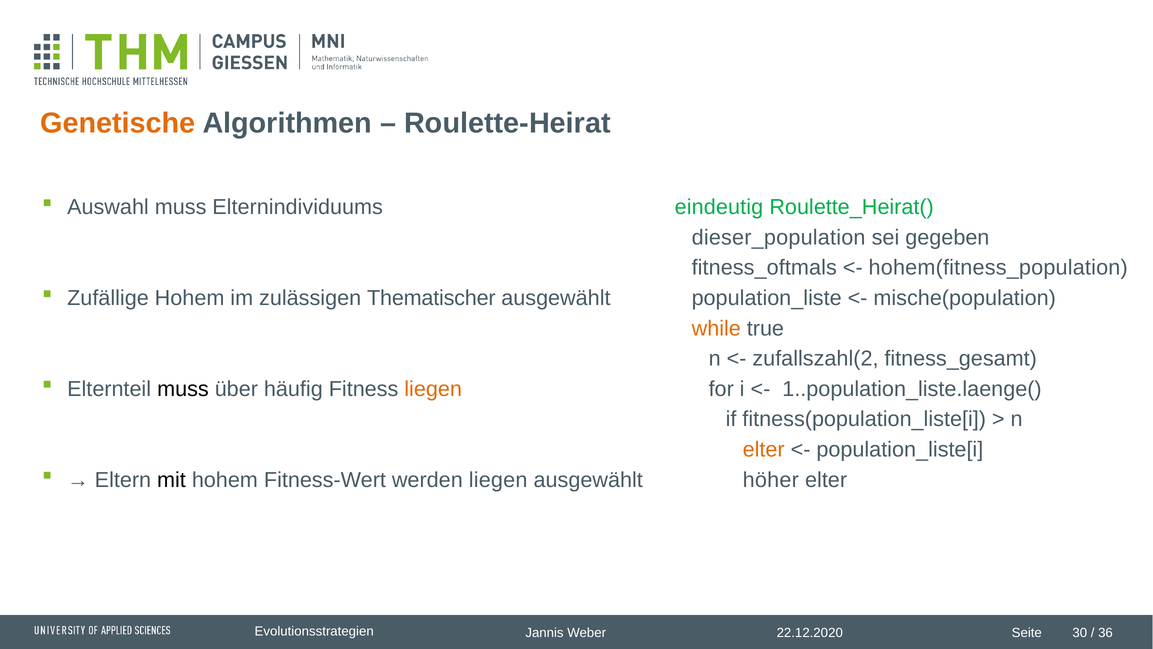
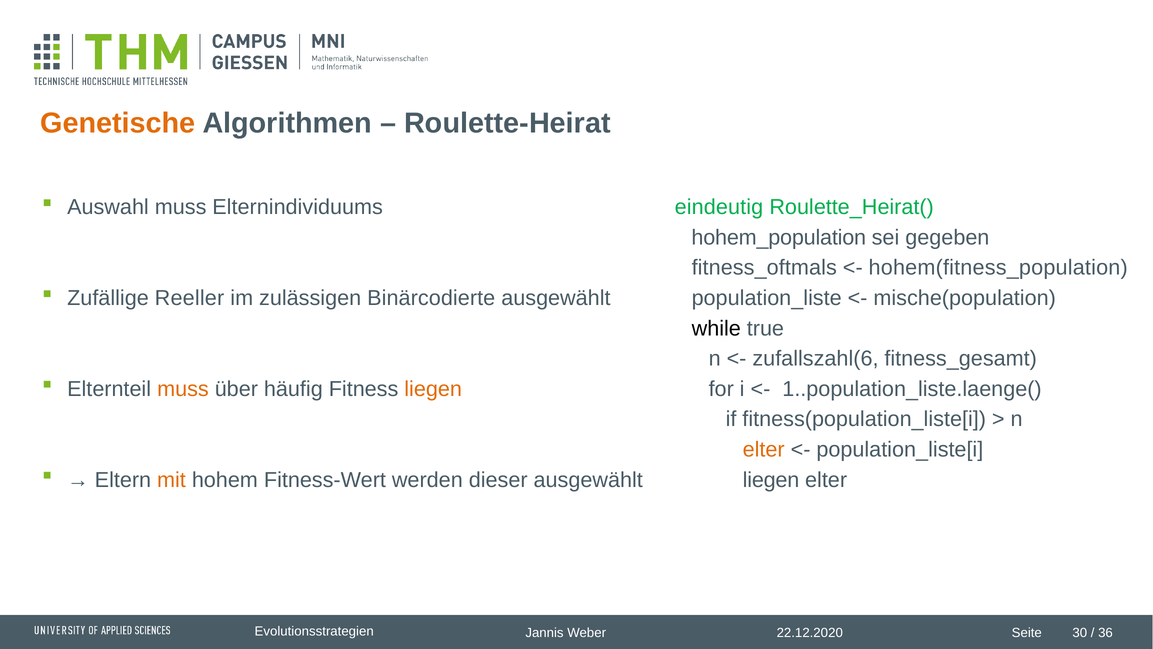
dieser_population: dieser_population -> hohem_population
Zufällige Hohem: Hohem -> Reeller
Thematischer: Thematischer -> Binärcodierte
while colour: orange -> black
zufallszahl(2: zufallszahl(2 -> zufallszahl(6
muss at (183, 389) colour: black -> orange
mit colour: black -> orange
werden liegen: liegen -> dieser
höher at (771, 480): höher -> liegen
